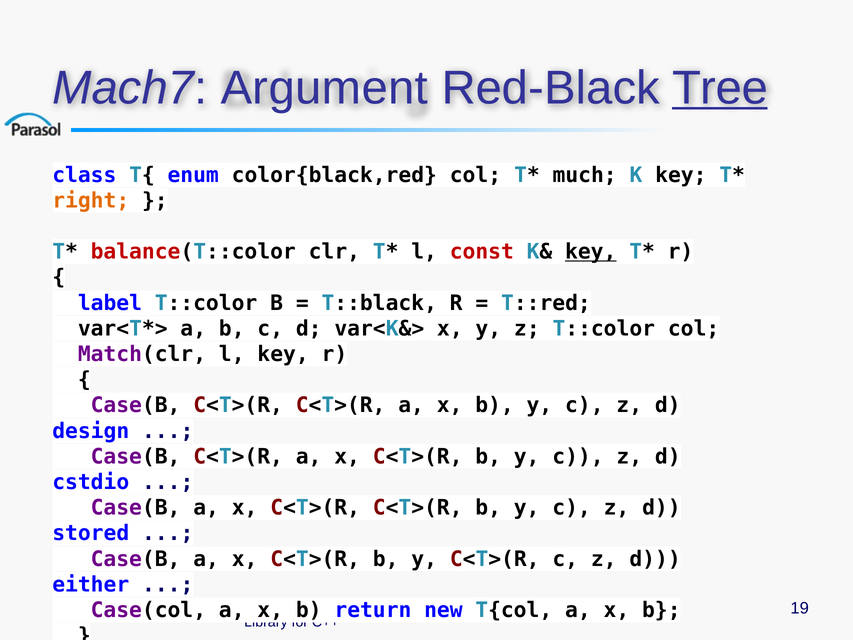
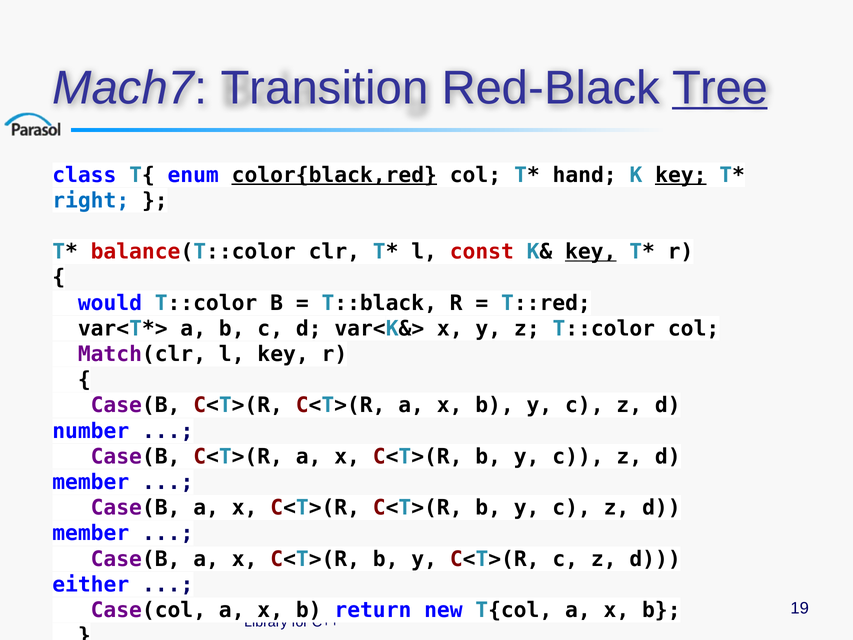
Argument: Argument -> Transition
color{black,red underline: none -> present
much: much -> hand
key at (681, 175) underline: none -> present
right colour: orange -> blue
label: label -> would
design at (91, 431): design -> number
cstdio at (91, 482): cstdio -> member
stored at (91, 533): stored -> member
